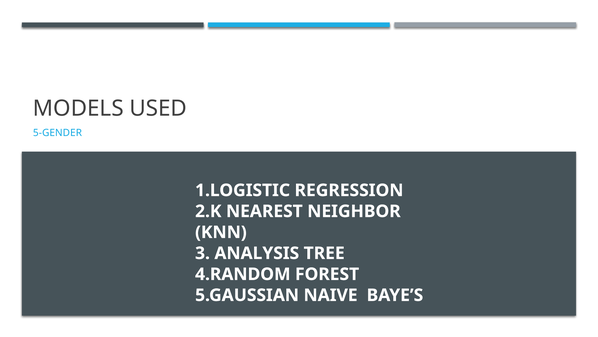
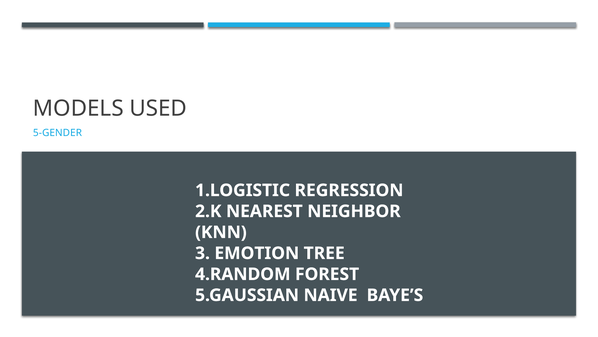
ANALYSIS: ANALYSIS -> EMOTION
